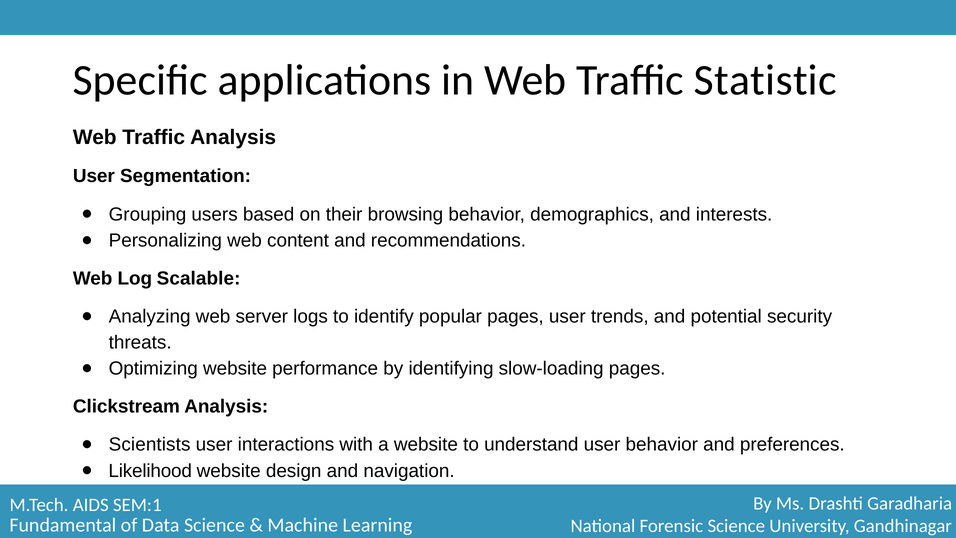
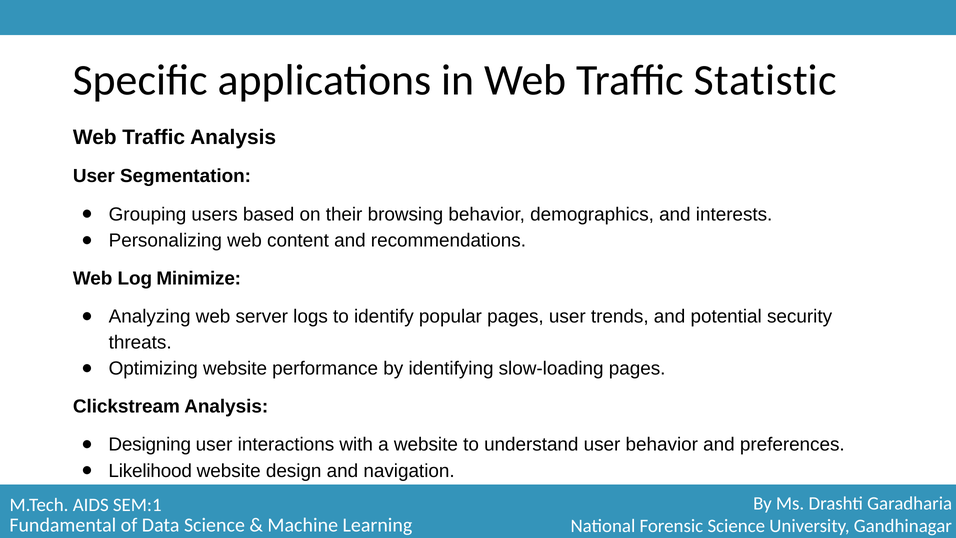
Scalable: Scalable -> Minimize
Scientists: Scientists -> Designing
